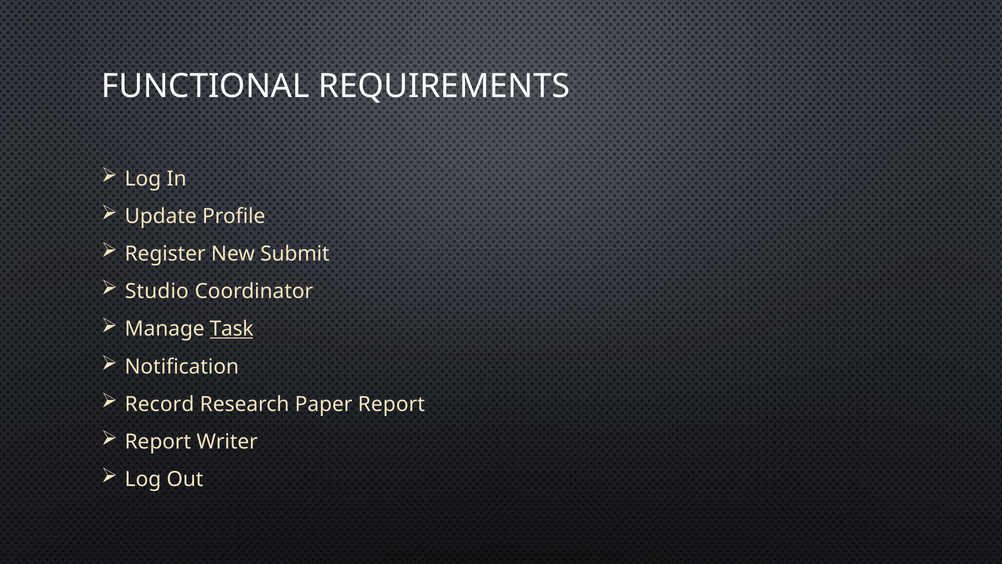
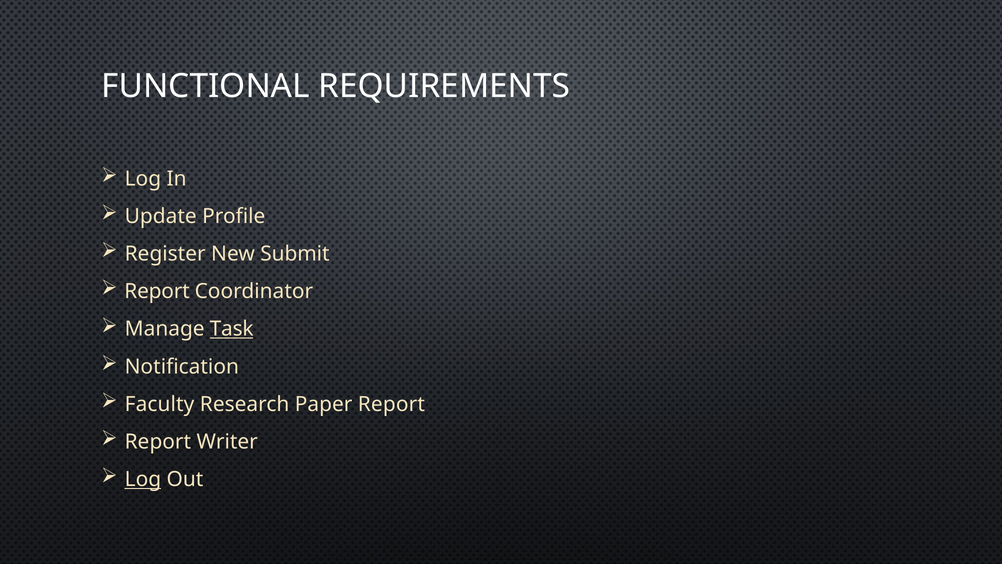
Studio at (157, 291): Studio -> Report
Record: Record -> Faculty
Log at (143, 479) underline: none -> present
